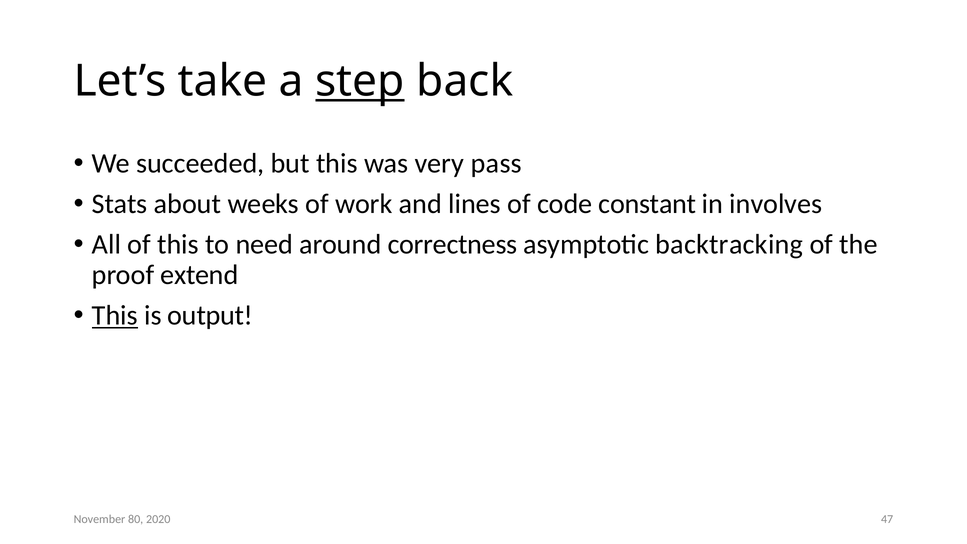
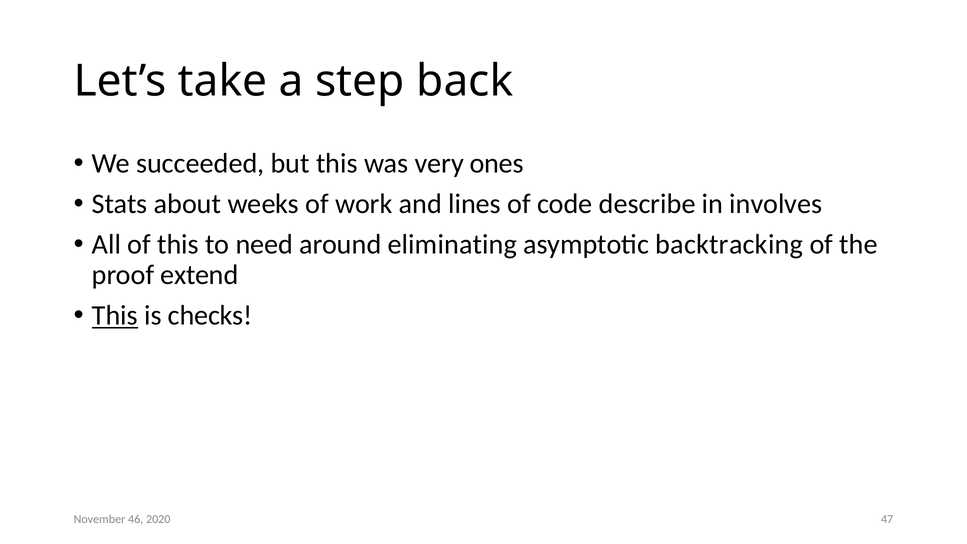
step underline: present -> none
pass: pass -> ones
constant: constant -> describe
correctness: correctness -> eliminating
output: output -> checks
80: 80 -> 46
